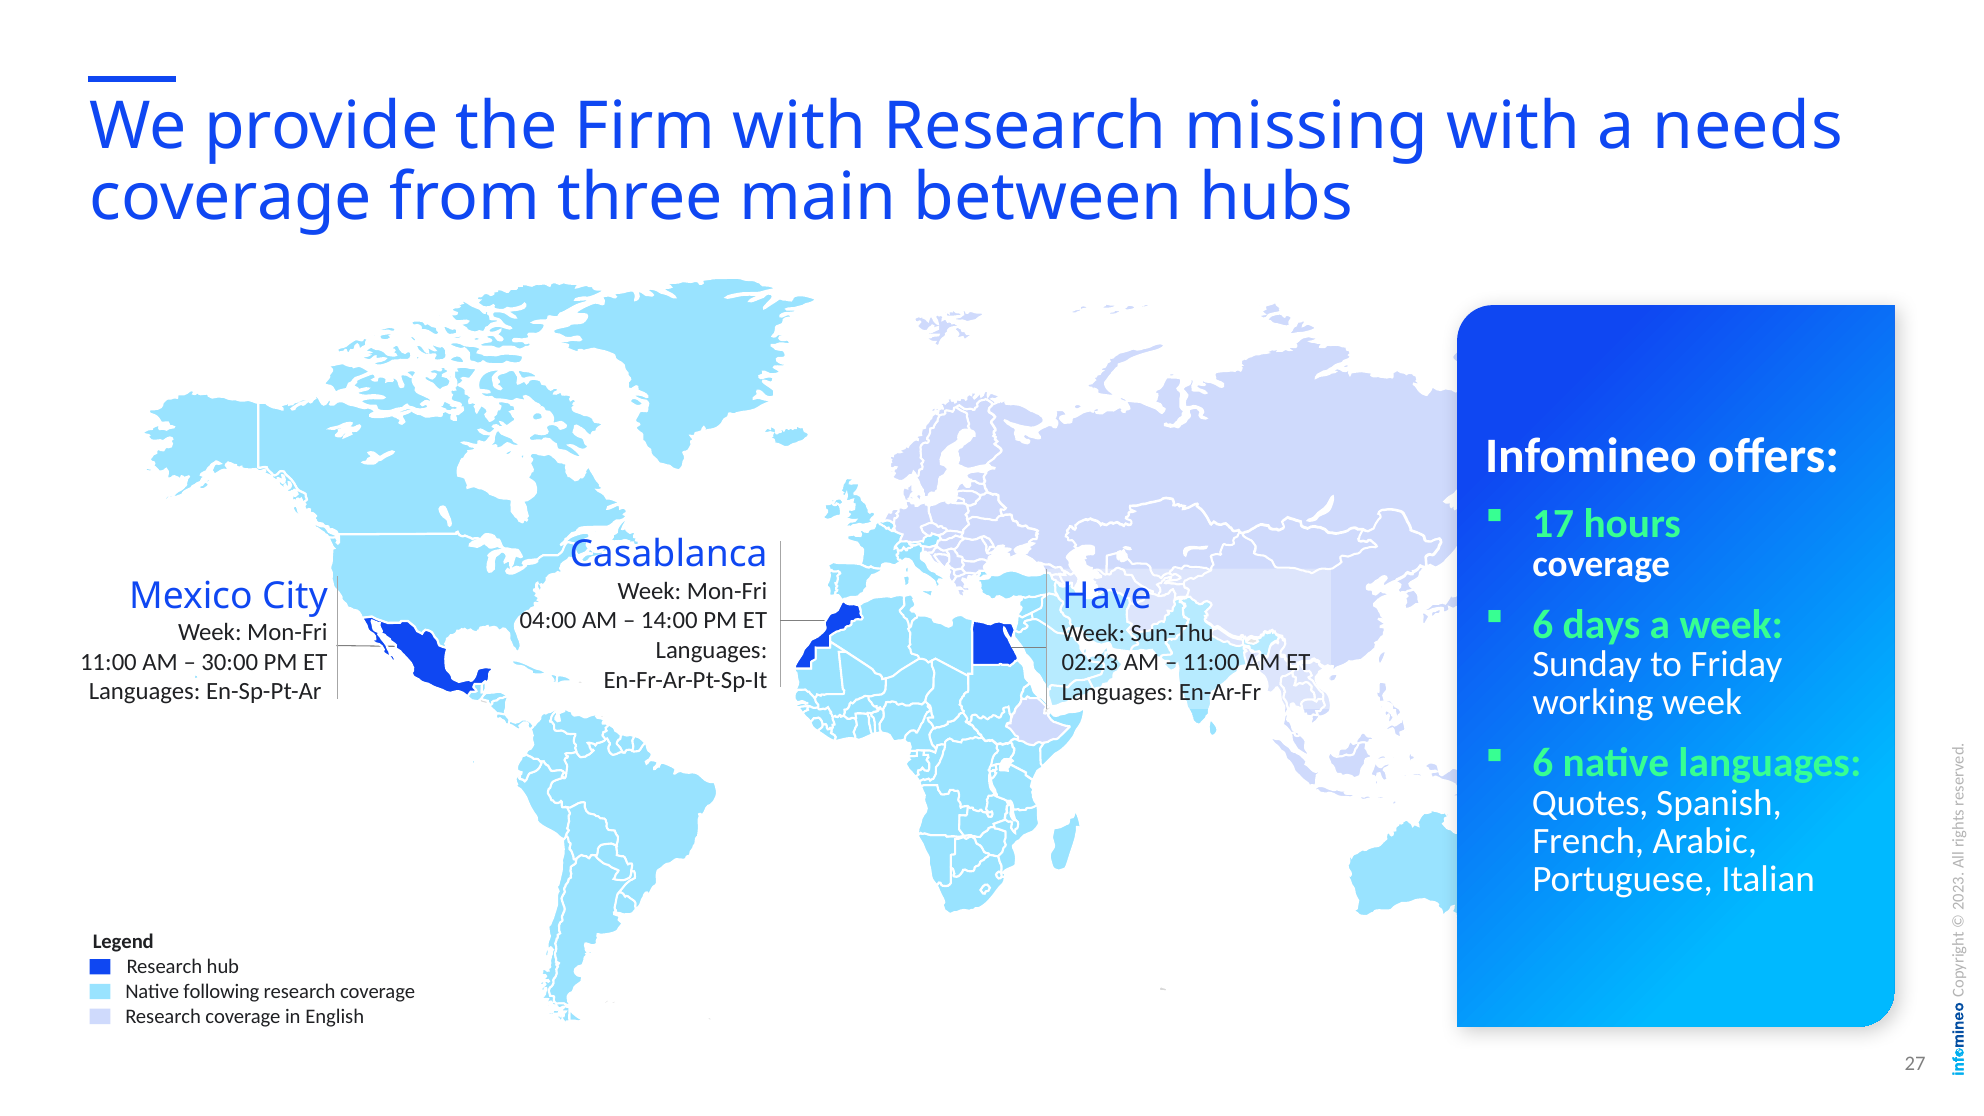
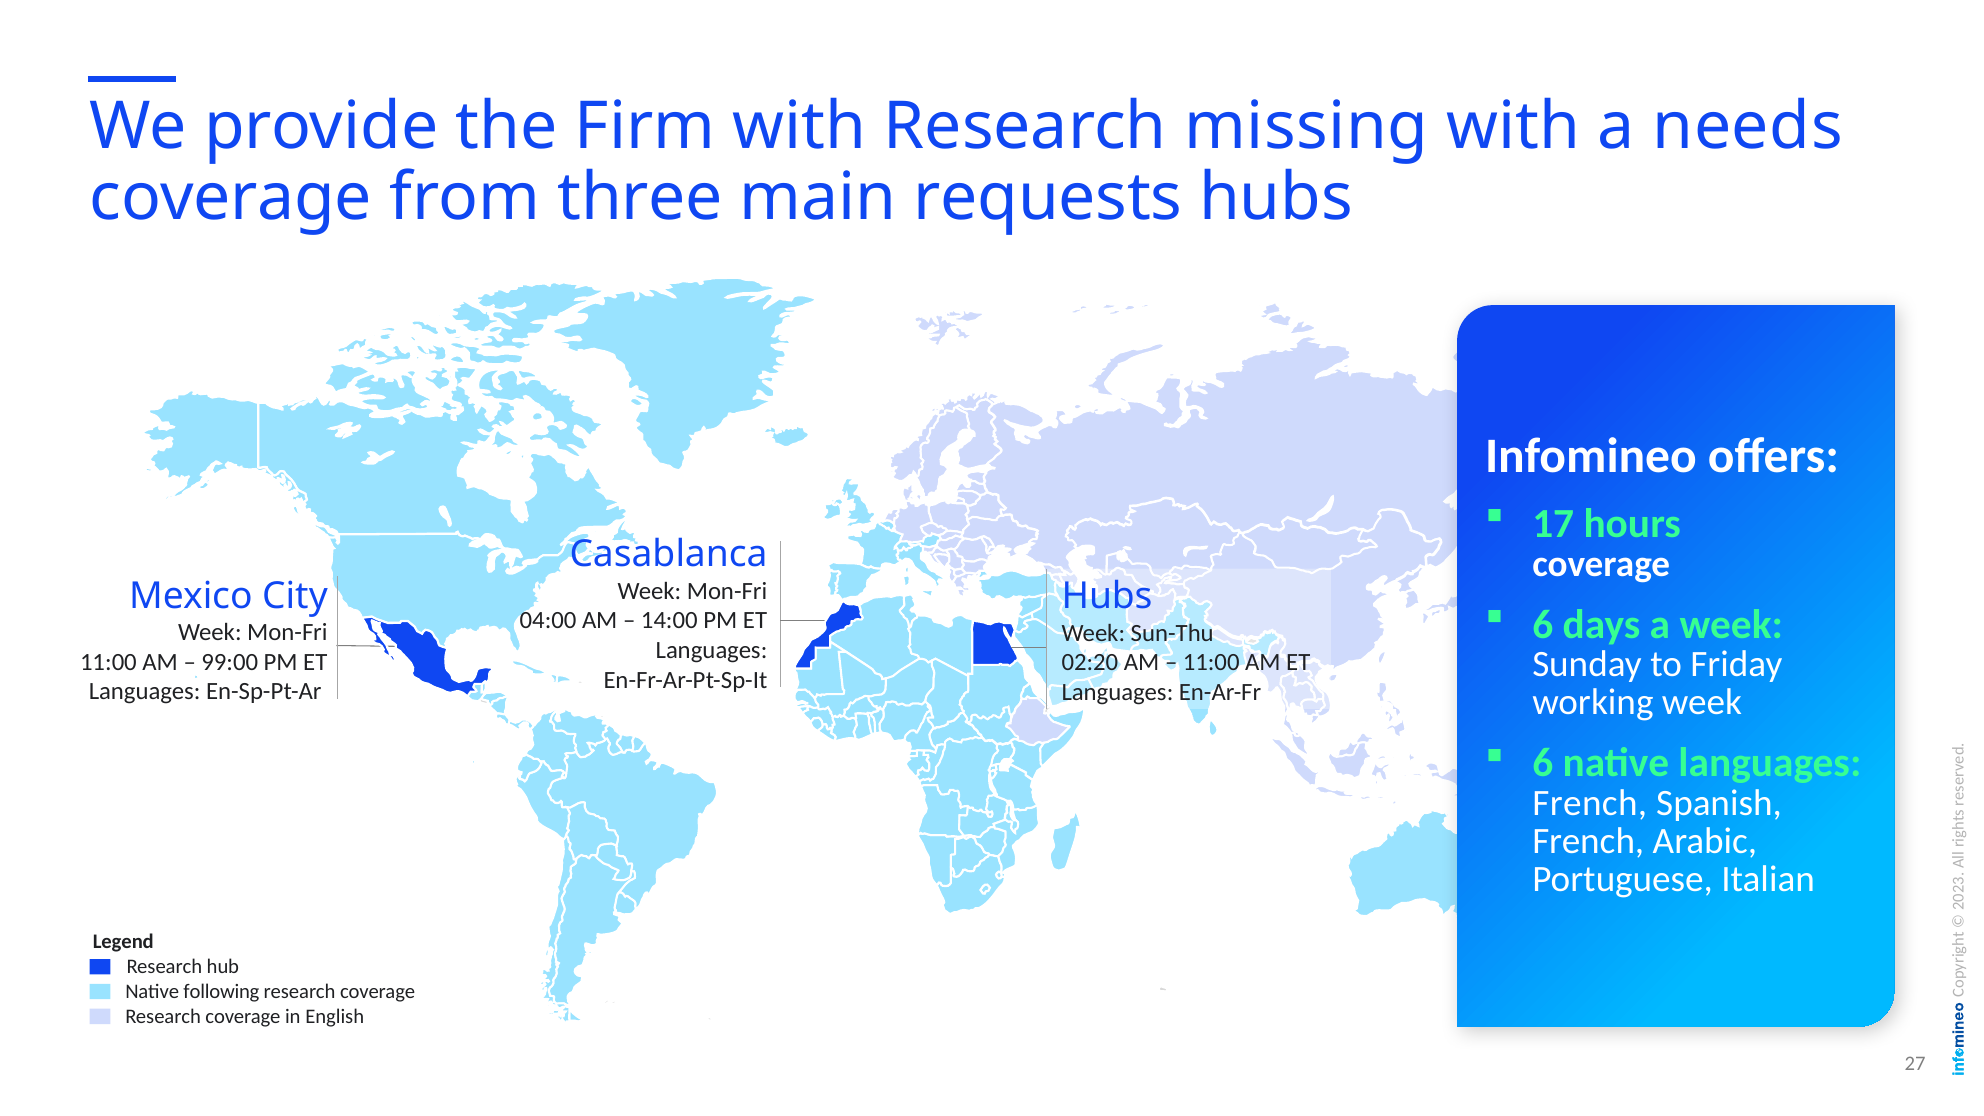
between: between -> requests
Have at (1107, 597): Have -> Hubs
30:00: 30:00 -> 99:00
02:23: 02:23 -> 02:20
Quotes at (1590, 803): Quotes -> French
